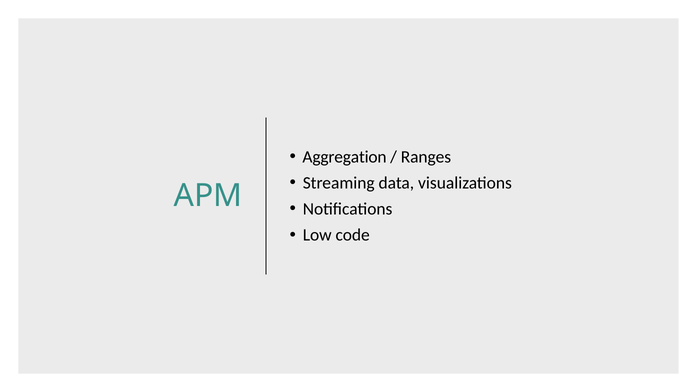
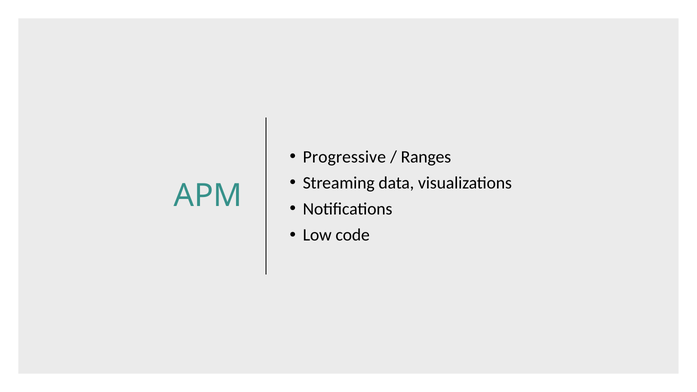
Aggregation: Aggregation -> Progressive
